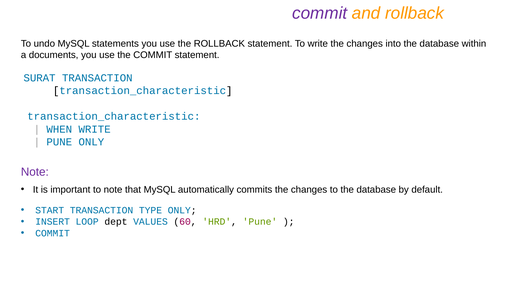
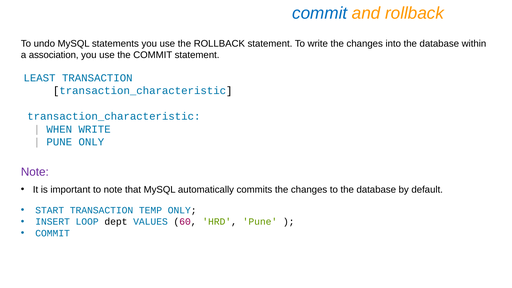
commit at (320, 13) colour: purple -> blue
documents: documents -> association
SURAT: SURAT -> LEAST
TYPE: TYPE -> TEMP
